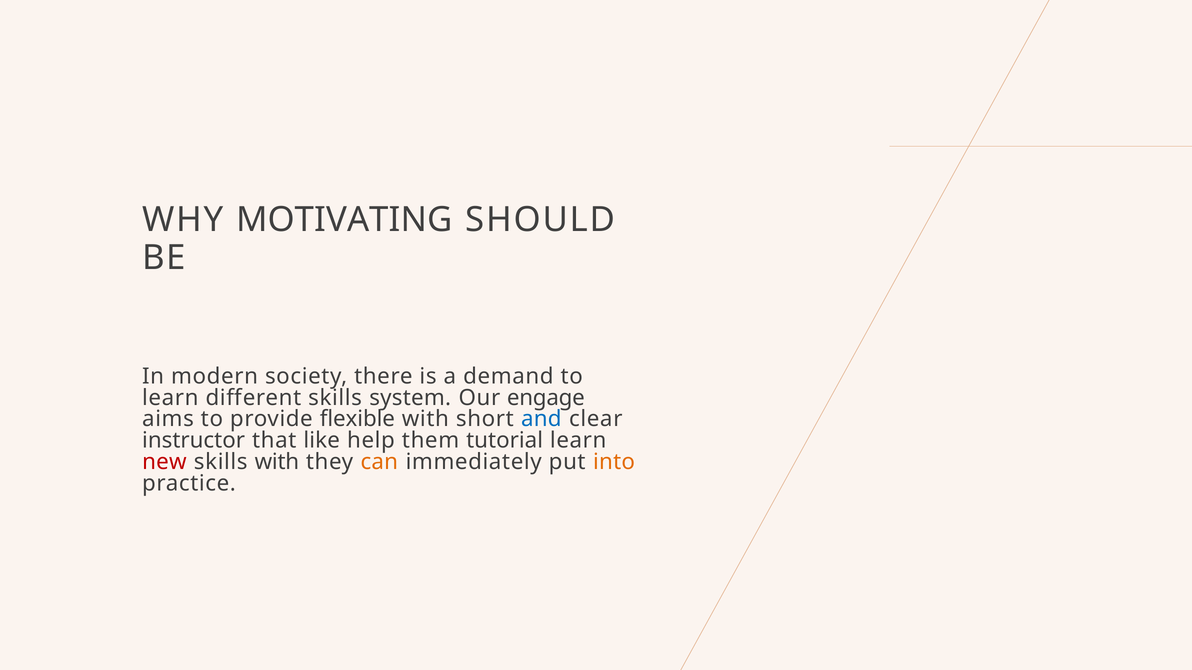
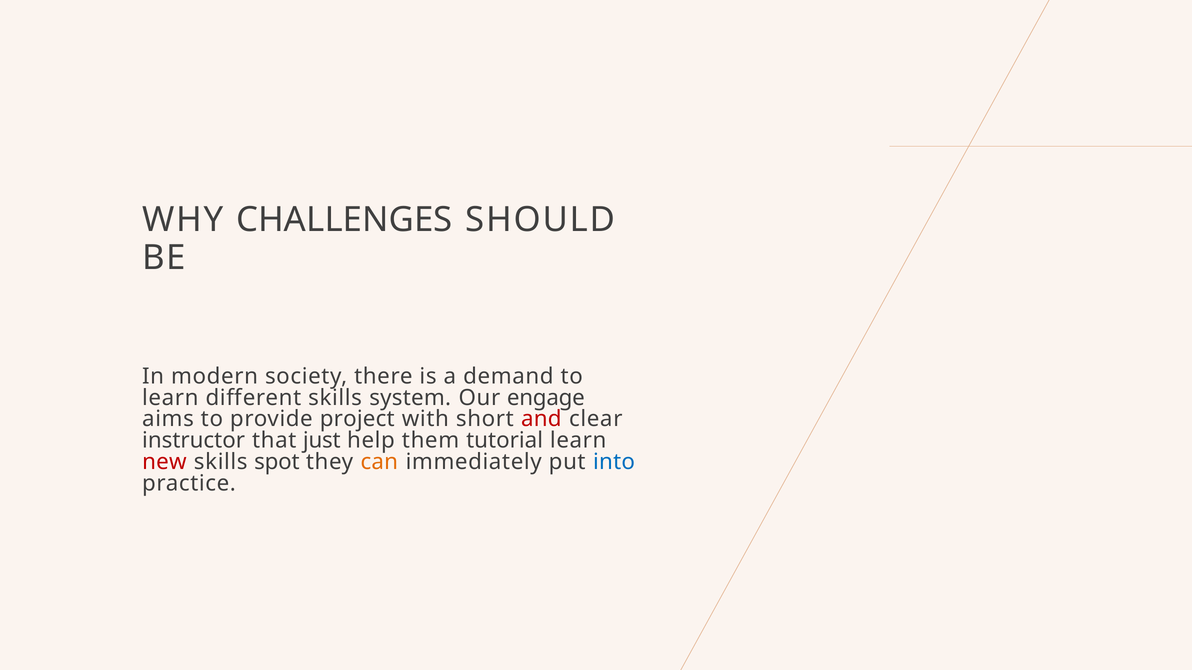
MOTIVATING: MOTIVATING -> CHALLENGES
flexible: flexible -> project
and colour: blue -> red
like: like -> just
skills with: with -> spot
into colour: orange -> blue
